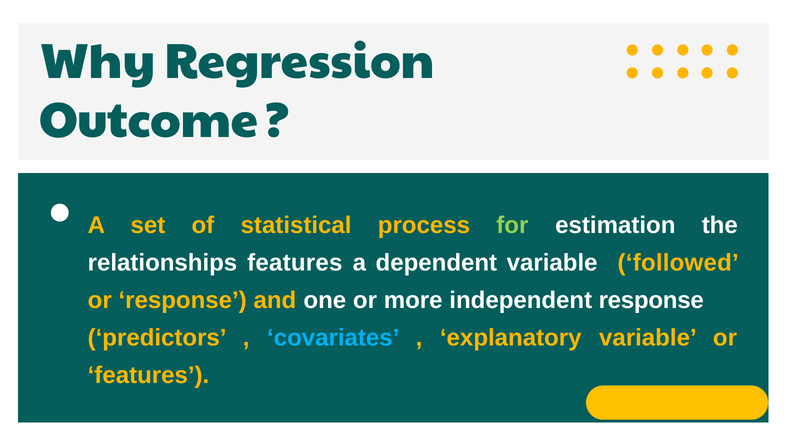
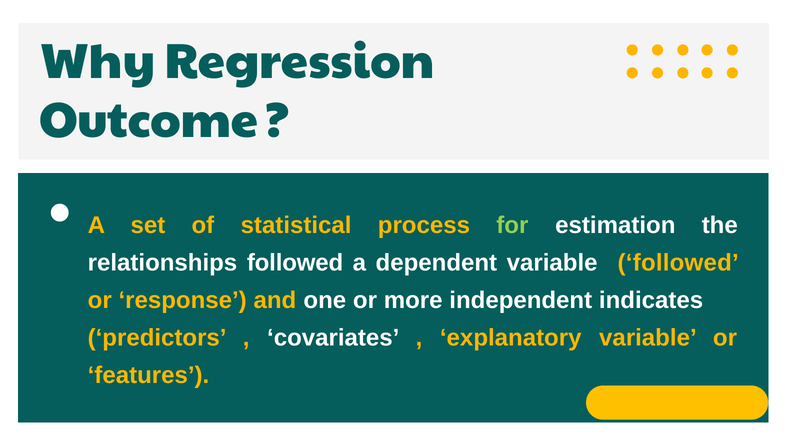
relationships features: features -> followed
independent response: response -> indicates
covariates colour: light blue -> white
